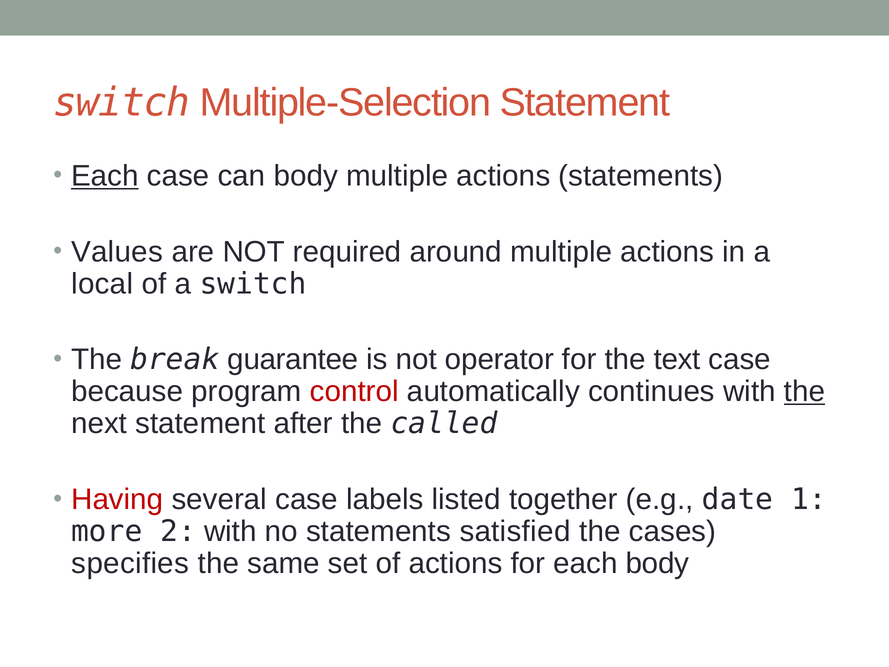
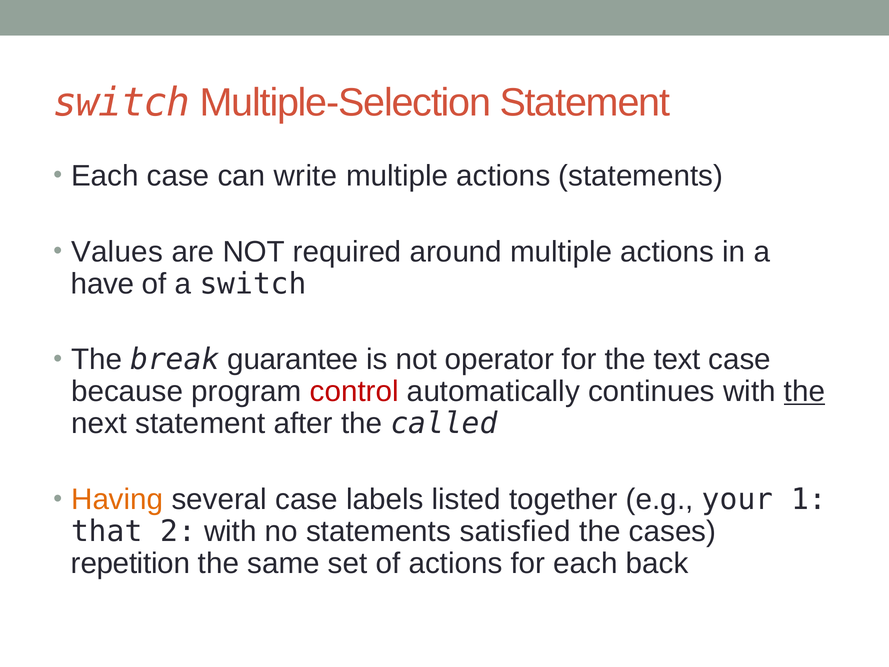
Each at (105, 176) underline: present -> none
can body: body -> write
local: local -> have
Having colour: red -> orange
date: date -> your
more: more -> that
specifies: specifies -> repetition
each body: body -> back
